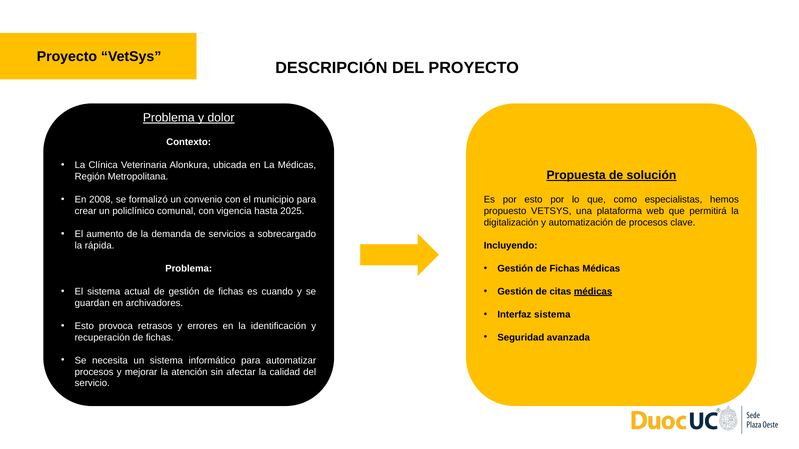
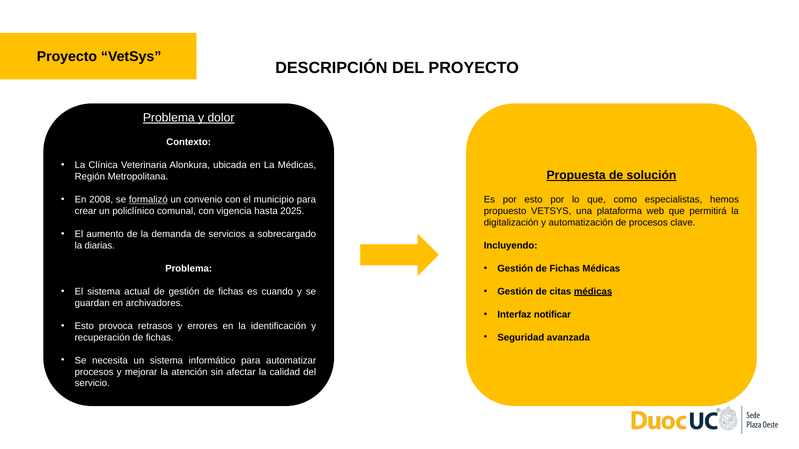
formalizó underline: none -> present
rápida: rápida -> diarias
Interfaz sistema: sistema -> notificar
